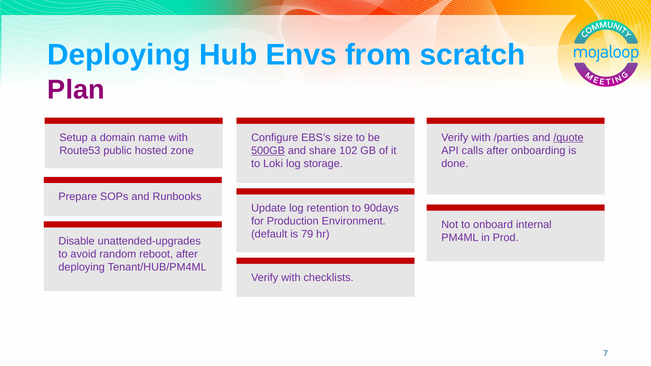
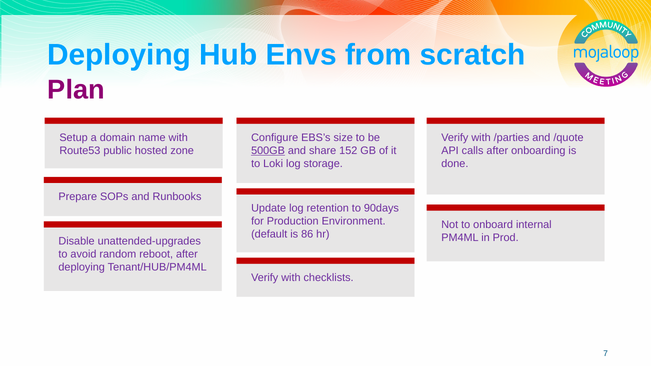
/quote underline: present -> none
102: 102 -> 152
79: 79 -> 86
